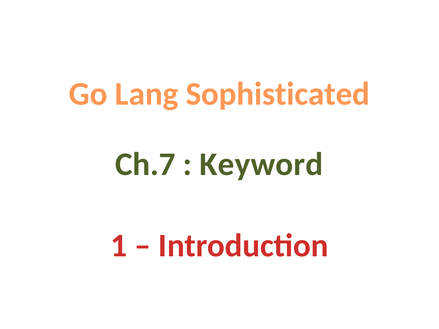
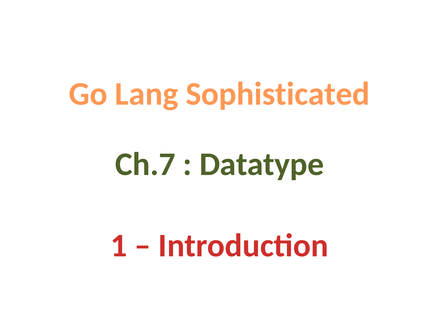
Keyword: Keyword -> Datatype
